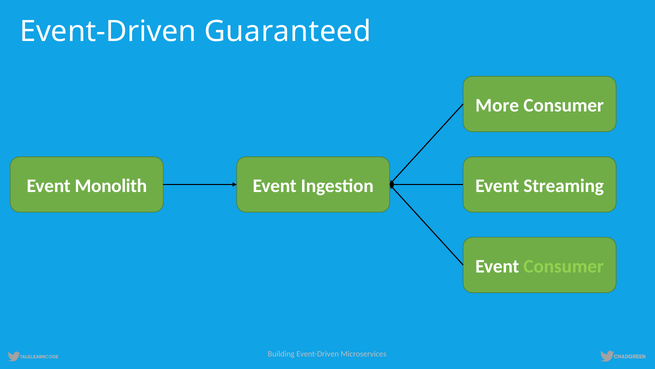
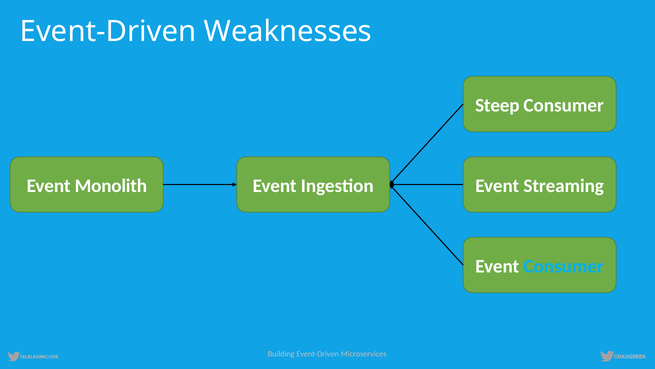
Guaranteed: Guaranteed -> Weaknesses
More: More -> Steep
Consumer at (564, 266) colour: light green -> light blue
